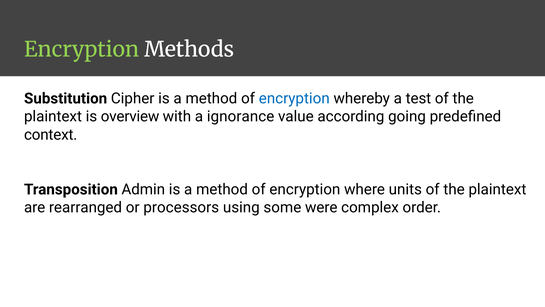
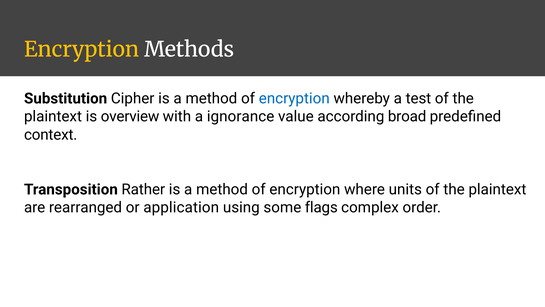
Encryption at (82, 49) colour: light green -> yellow
going: going -> broad
Admin: Admin -> Rather
processors: processors -> application
were: were -> flags
